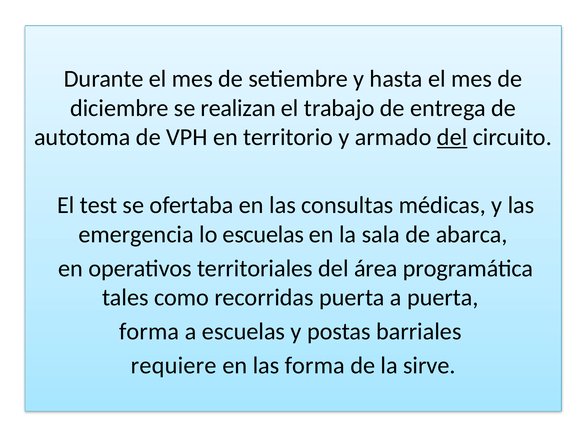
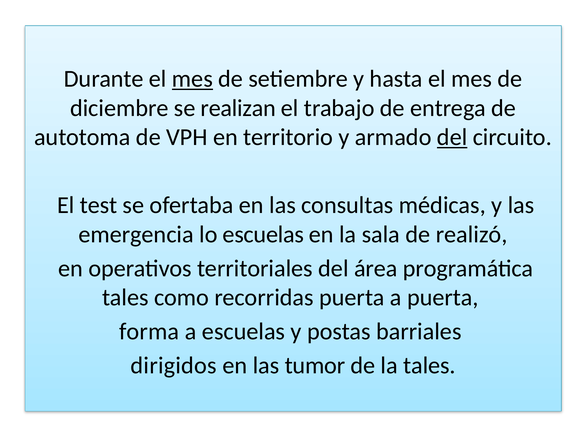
mes at (192, 79) underline: none -> present
abarca: abarca -> realizó
requiere: requiere -> dirigidos
las forma: forma -> tumor
la sirve: sirve -> tales
